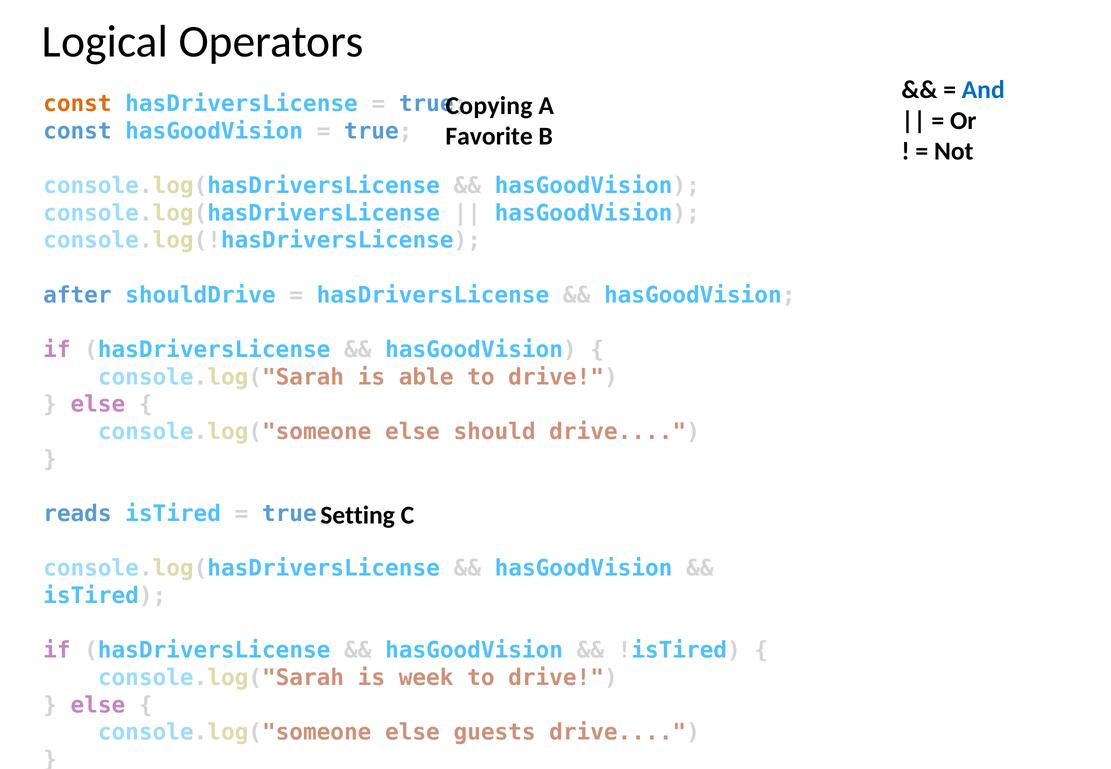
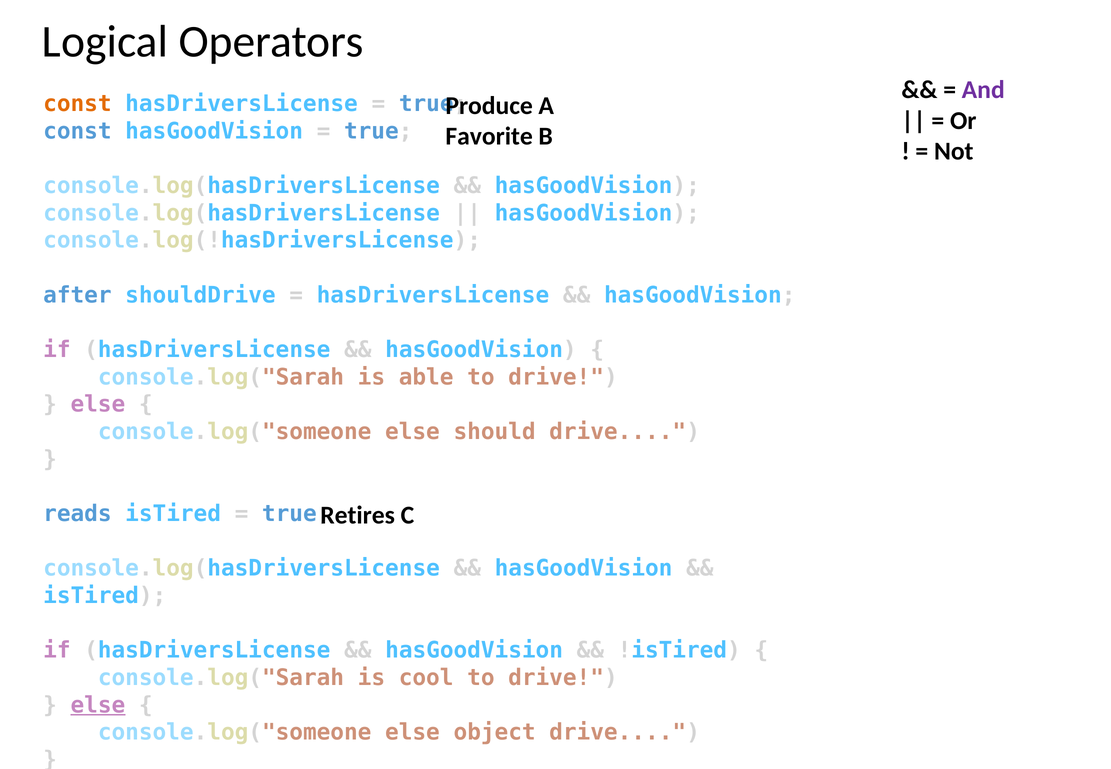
And colour: blue -> purple
Copying: Copying -> Produce
Setting: Setting -> Retires
week: week -> cool
else at (98, 705) underline: none -> present
guests: guests -> object
